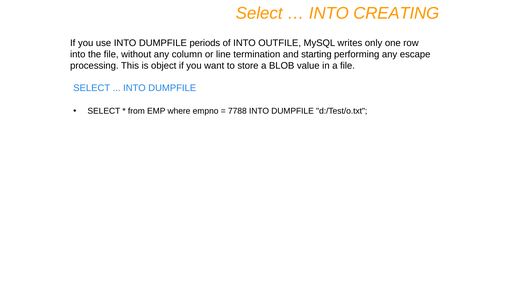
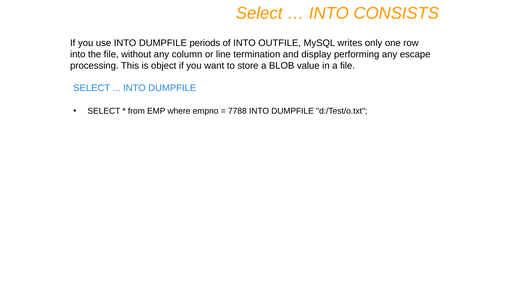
CREATING: CREATING -> CONSISTS
starting: starting -> display
